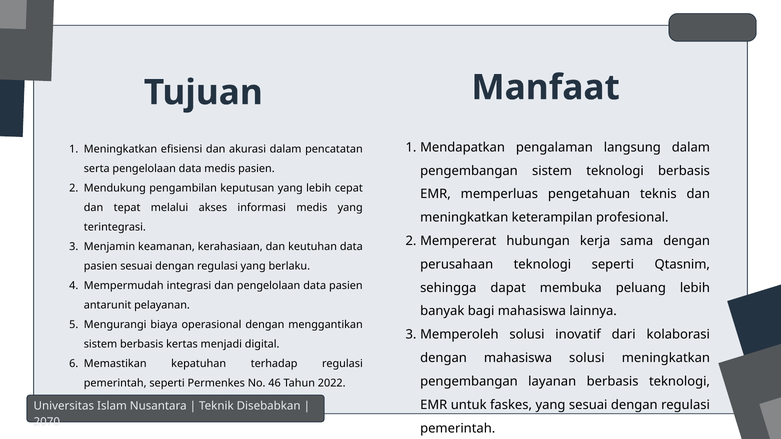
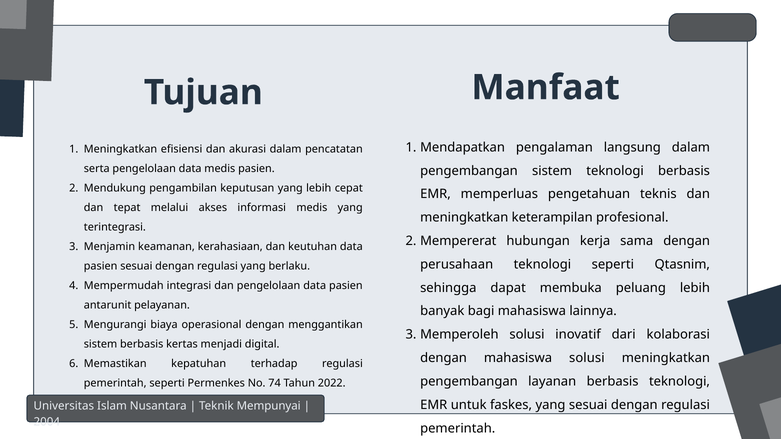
46: 46 -> 74
Disebabkan: Disebabkan -> Mempunyai
2070: 2070 -> 2004
